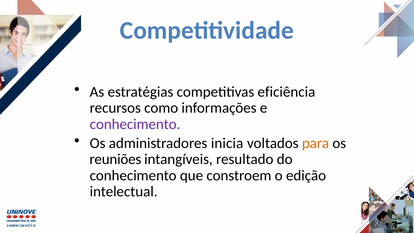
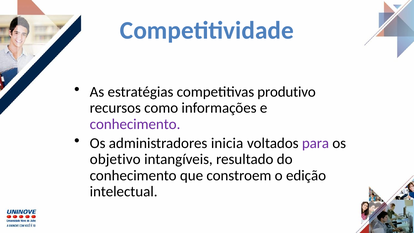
eficiência: eficiência -> produtivo
para colour: orange -> purple
reuniões: reuniões -> objetivo
